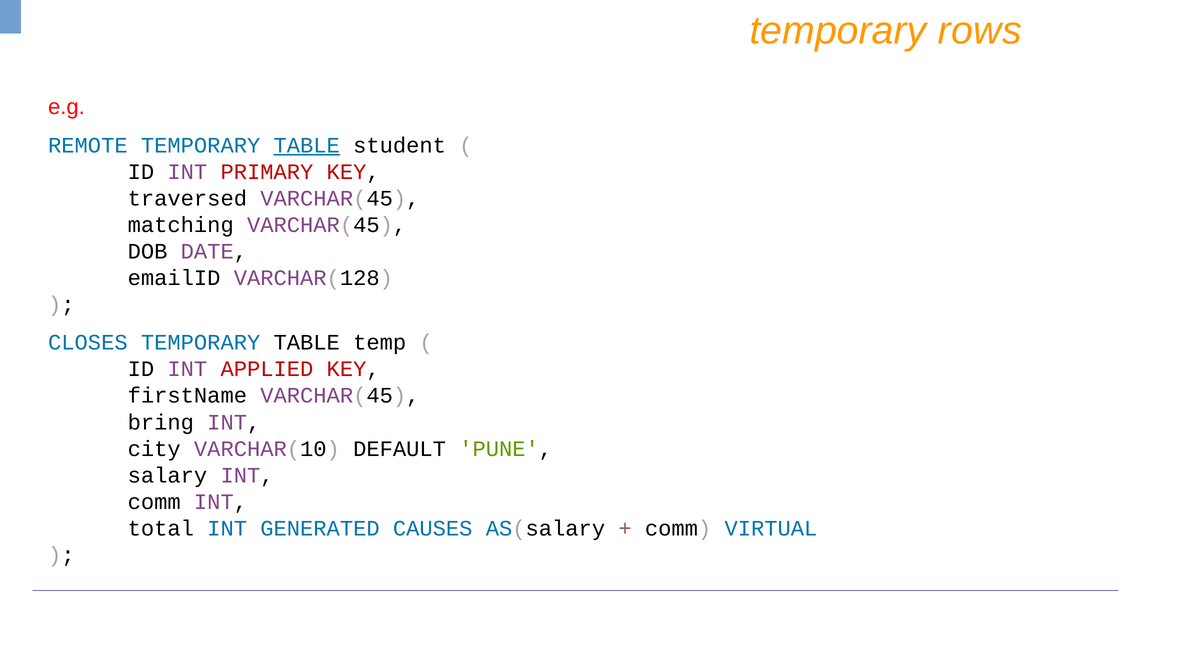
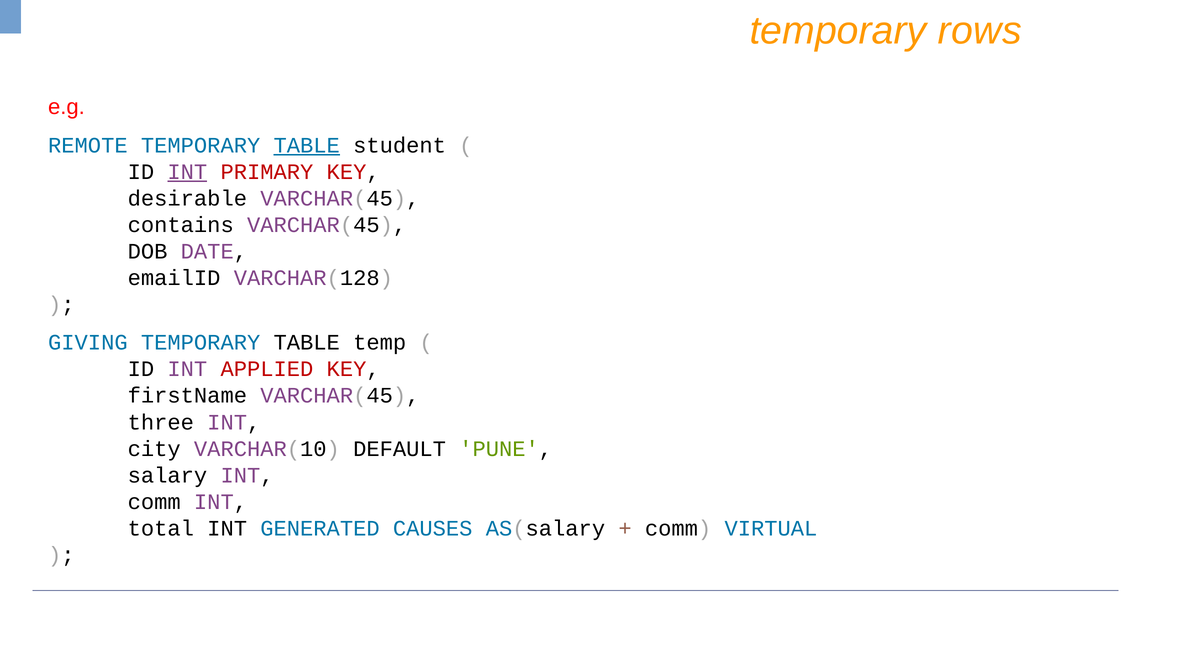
INT at (187, 172) underline: none -> present
traversed: traversed -> desirable
matching: matching -> contains
CLOSES: CLOSES -> GIVING
bring: bring -> three
INT at (227, 528) colour: blue -> black
